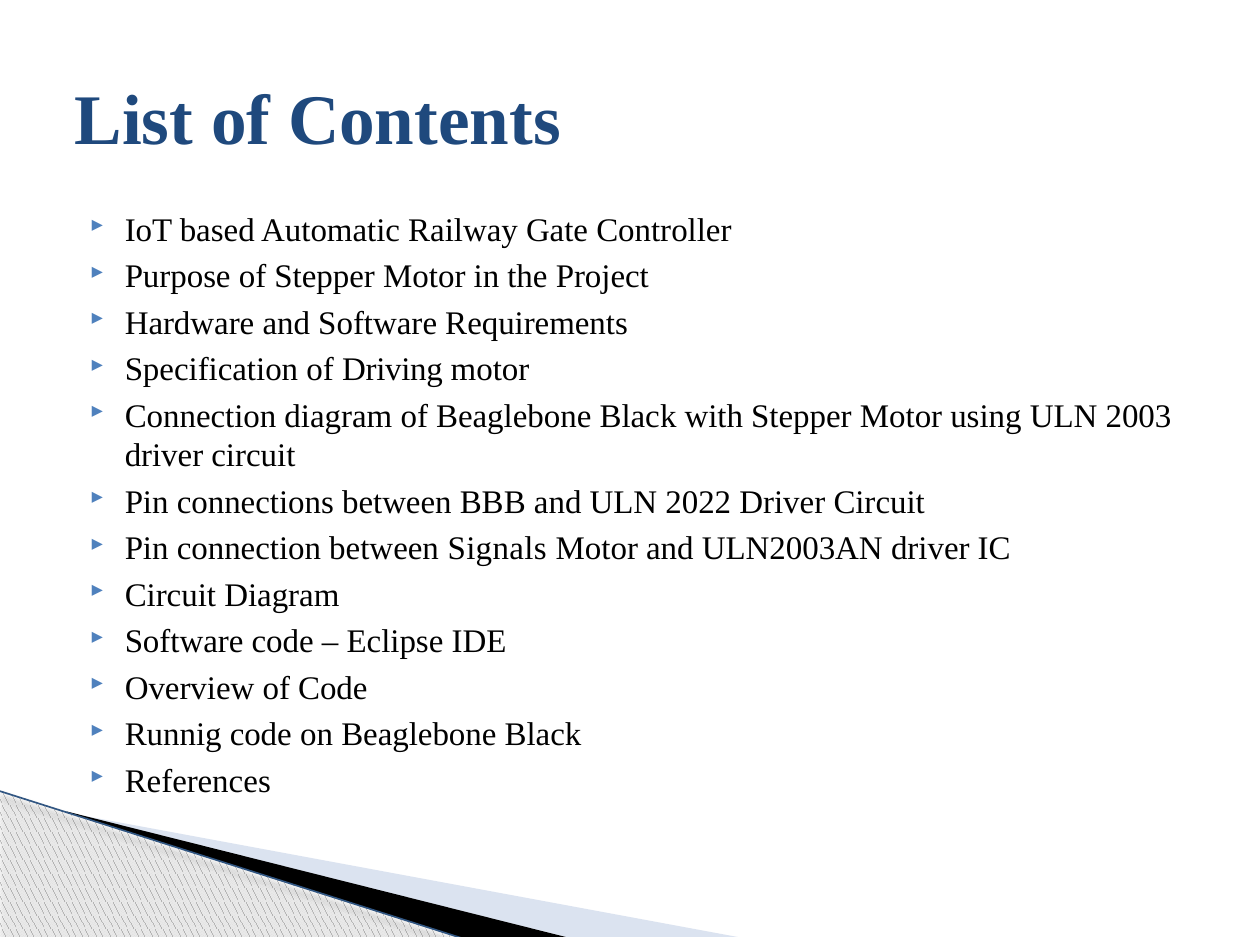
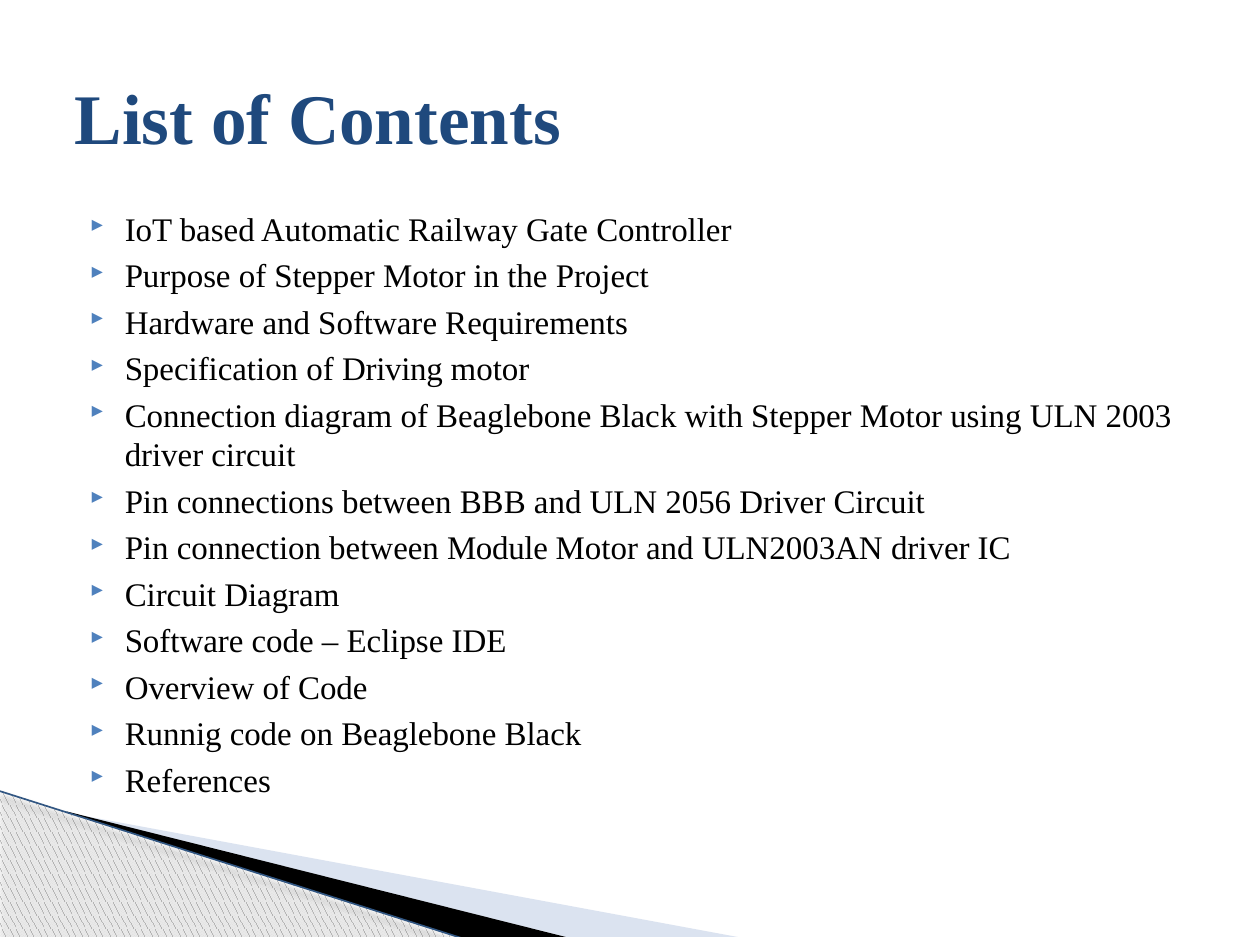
2022: 2022 -> 2056
Signals: Signals -> Module
